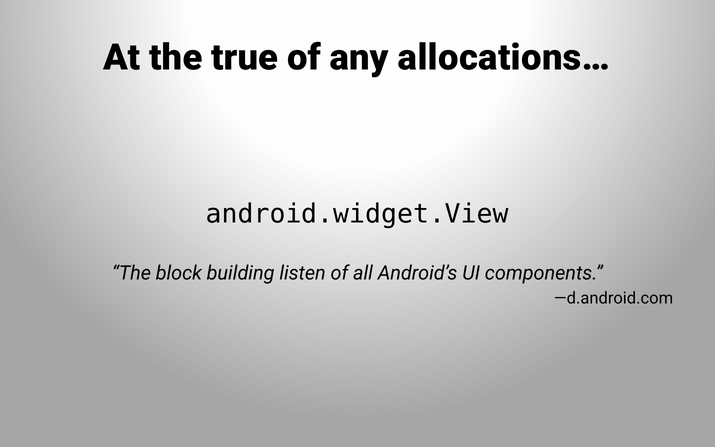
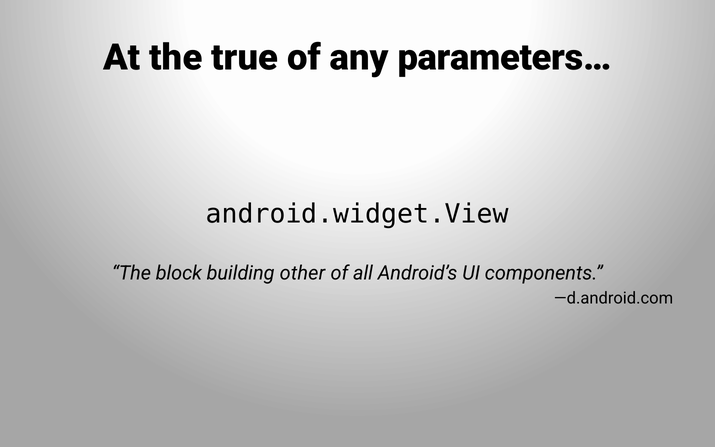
allocations…: allocations… -> parameters…
listen: listen -> other
